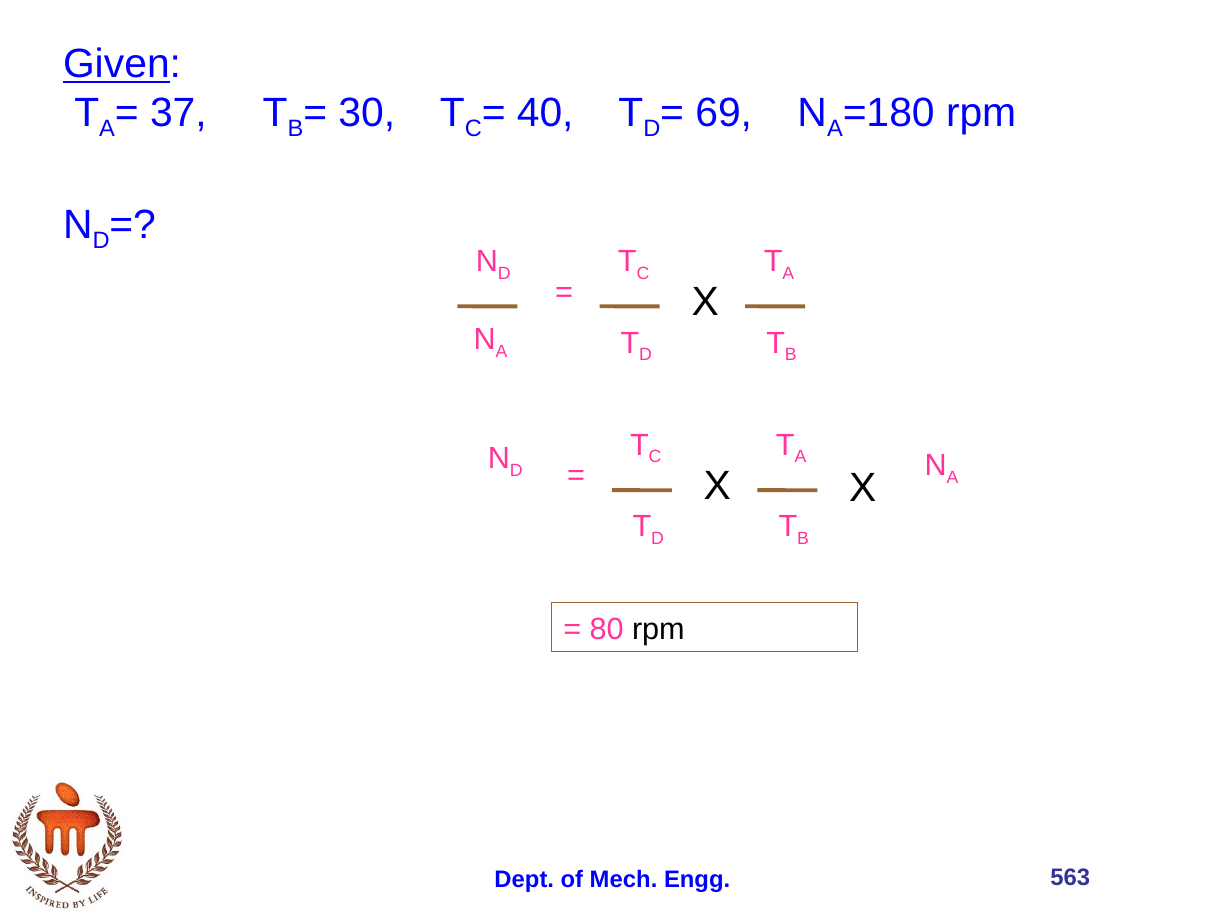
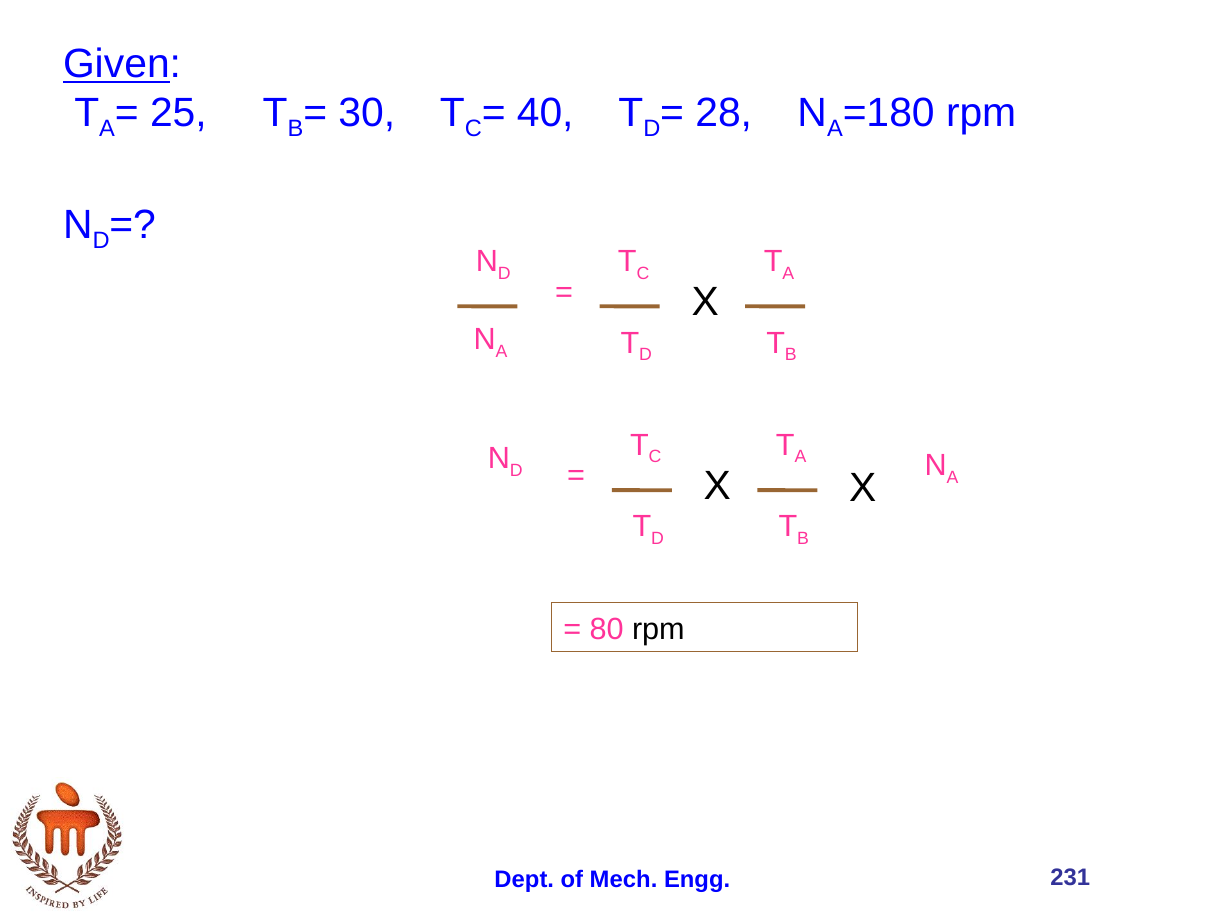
37: 37 -> 25
69: 69 -> 28
563: 563 -> 231
